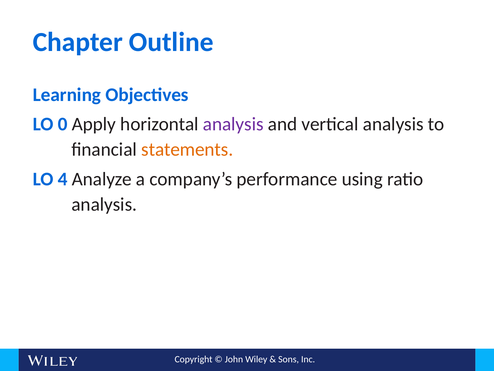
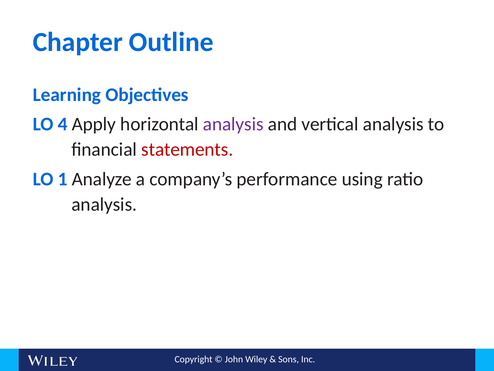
0: 0 -> 4
statements colour: orange -> red
4: 4 -> 1
